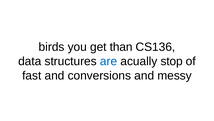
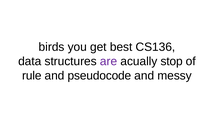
than: than -> best
are colour: blue -> purple
fast: fast -> rule
conversions: conversions -> pseudocode
